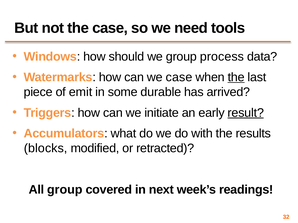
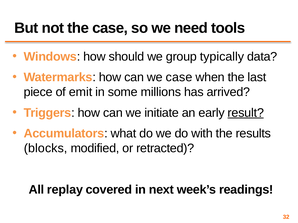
process: process -> typically
the at (236, 77) underline: present -> none
durable: durable -> millions
All group: group -> replay
